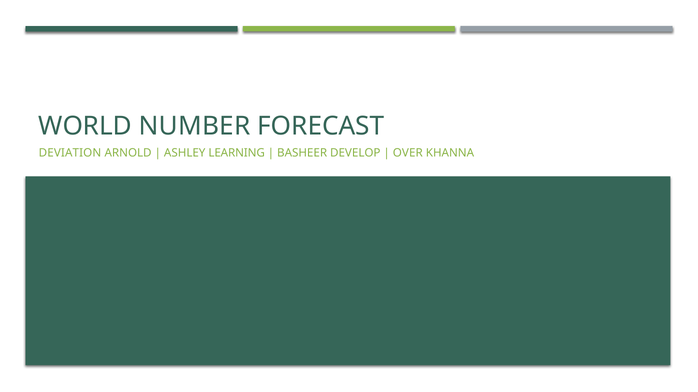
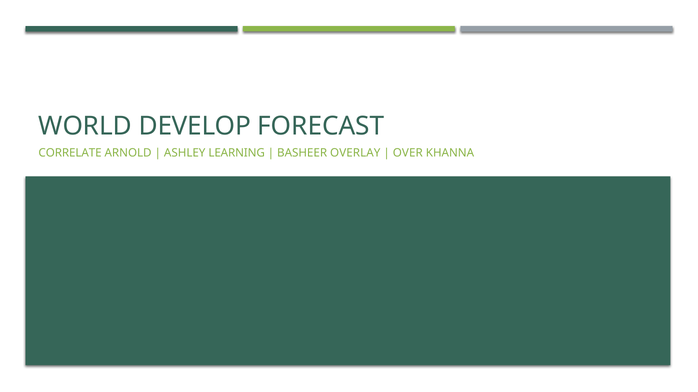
NUMBER: NUMBER -> DEVELOP
DEVIATION: DEVIATION -> CORRELATE
DEVELOP: DEVELOP -> OVERLAY
